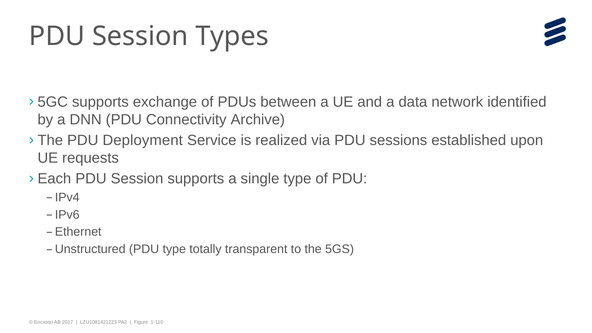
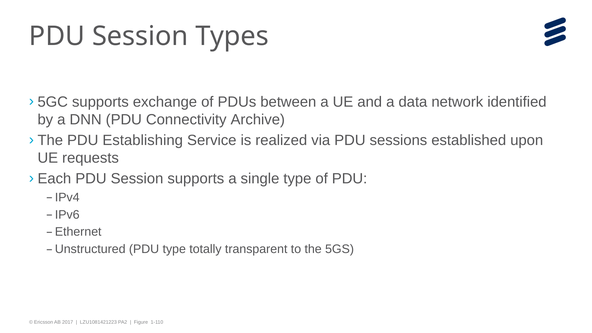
Deployment: Deployment -> Establishing
